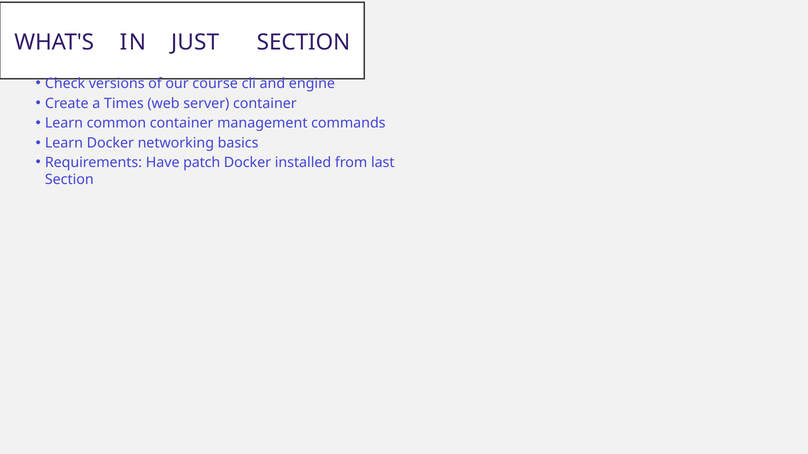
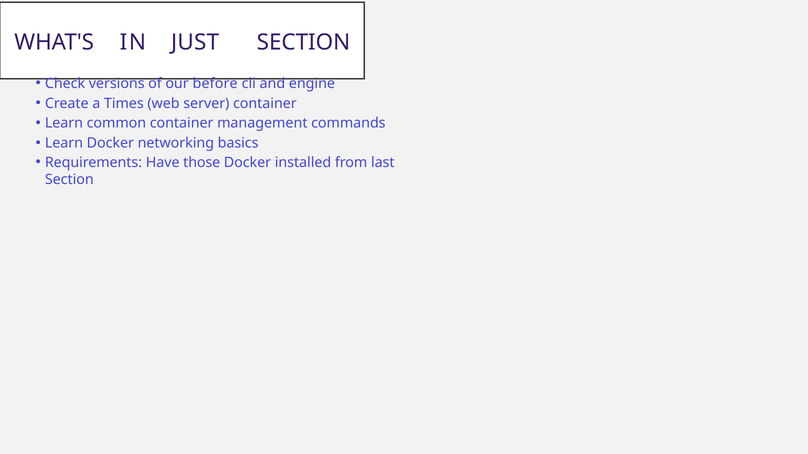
course: course -> before
patch: patch -> those
